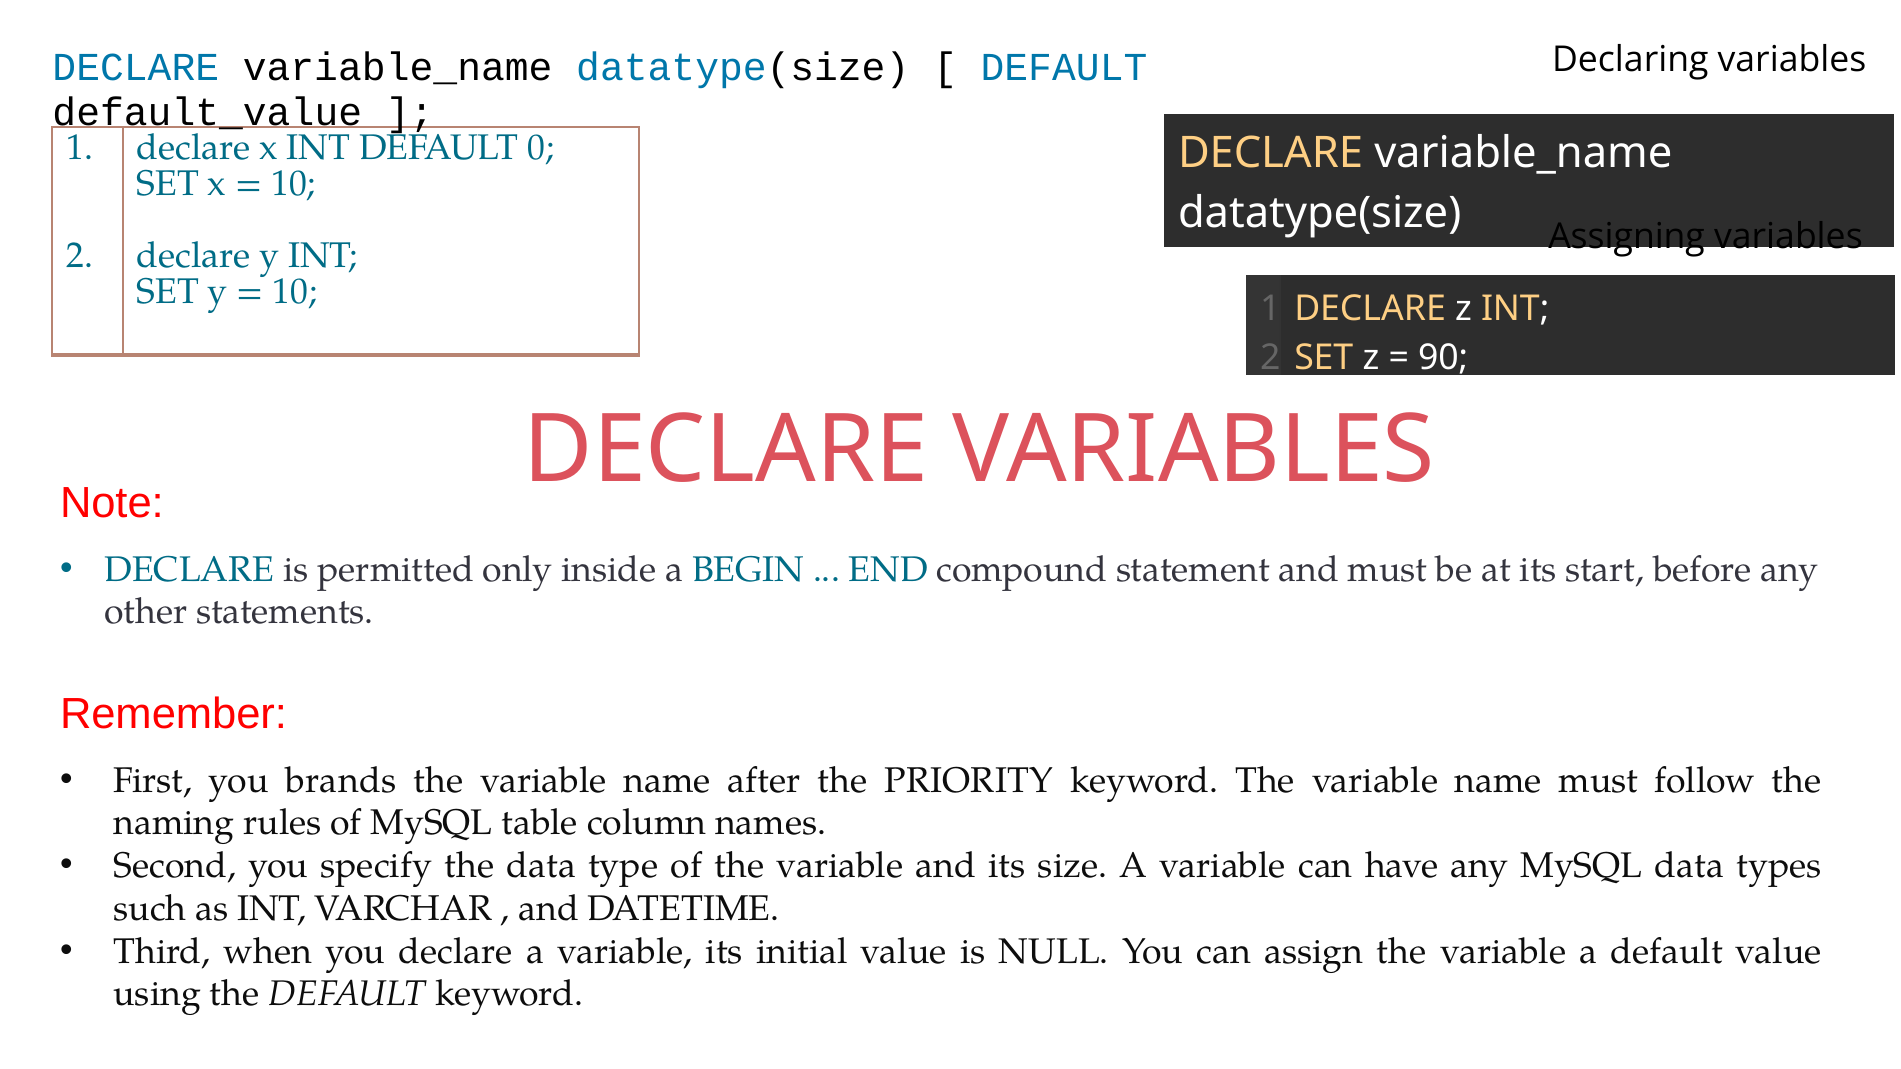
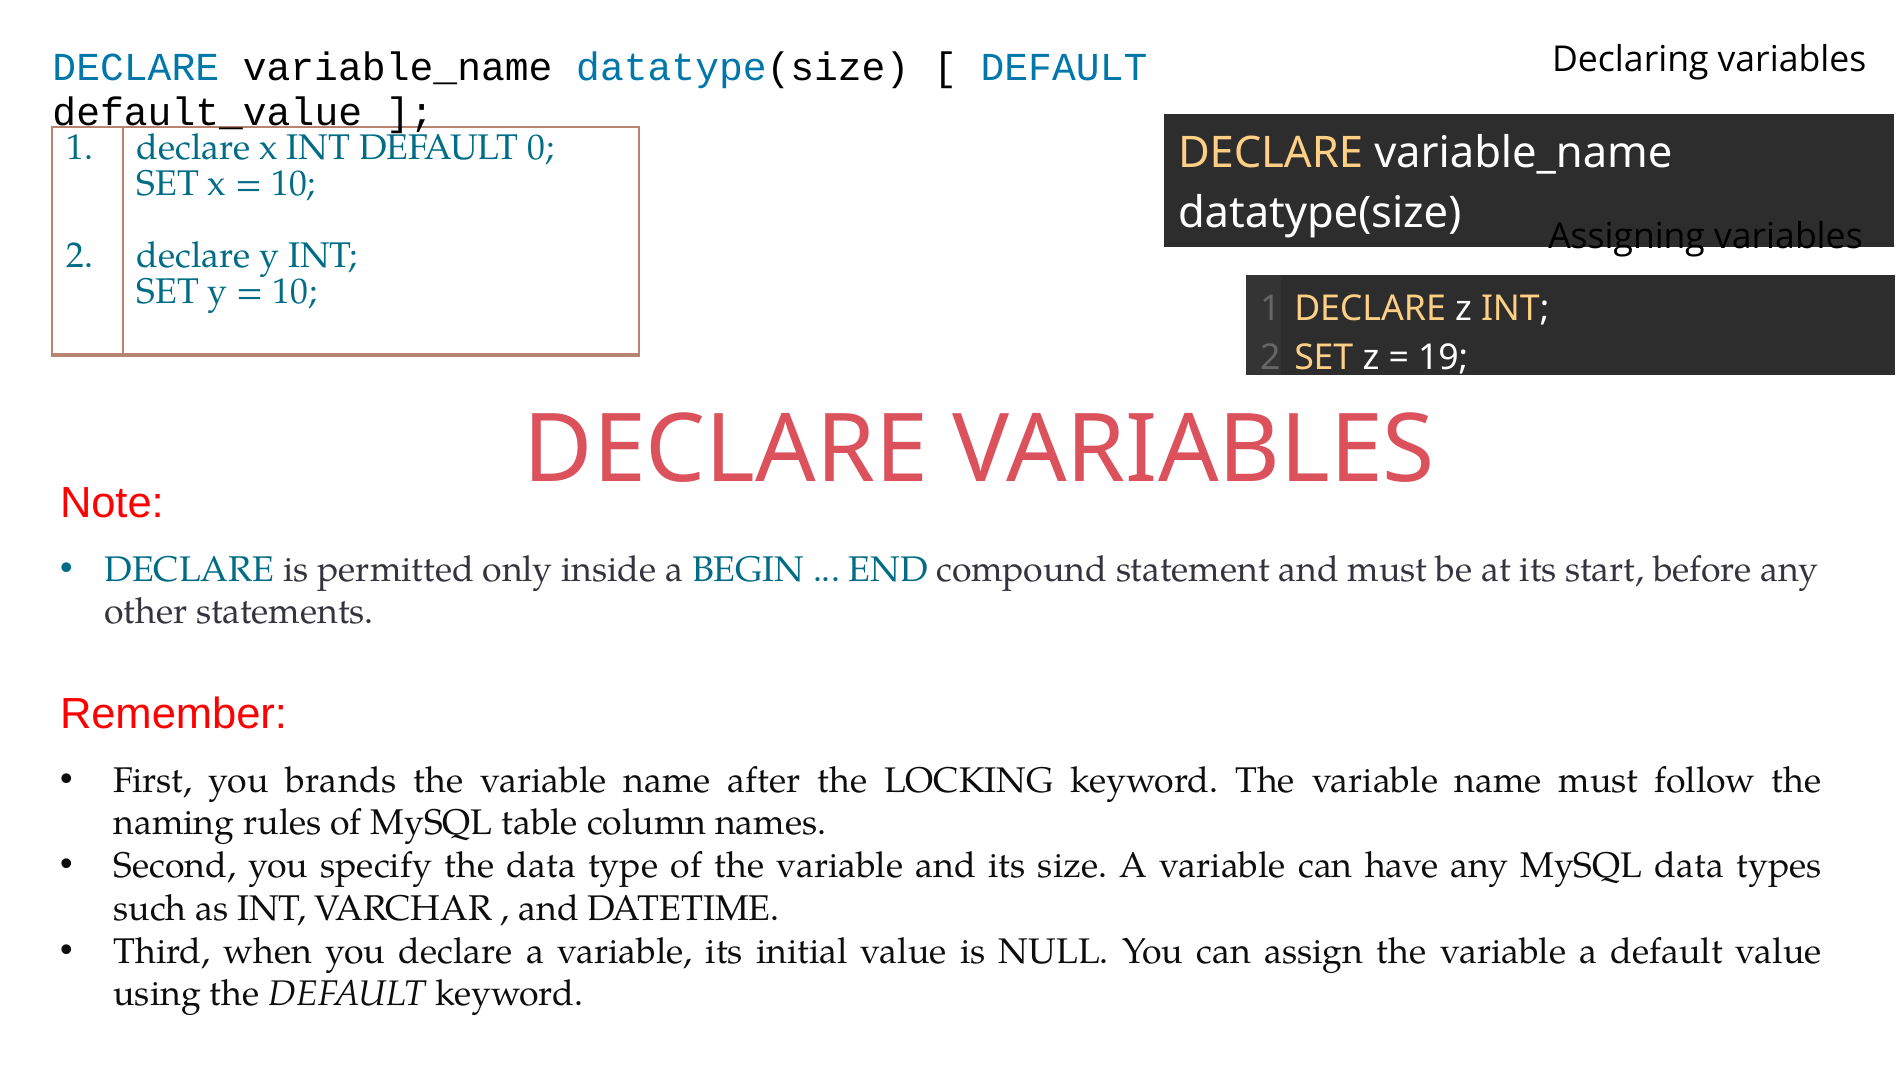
90: 90 -> 19
PRIORITY: PRIORITY -> LOCKING
